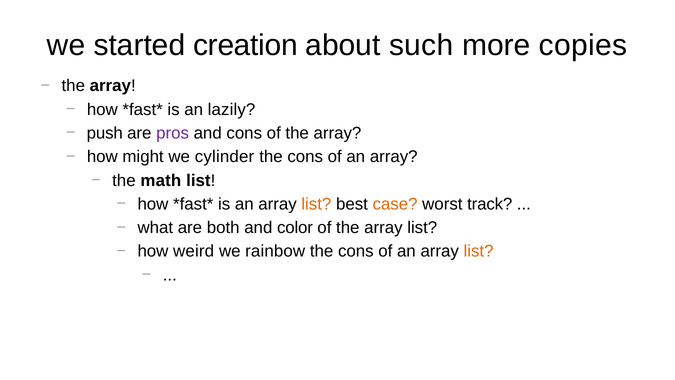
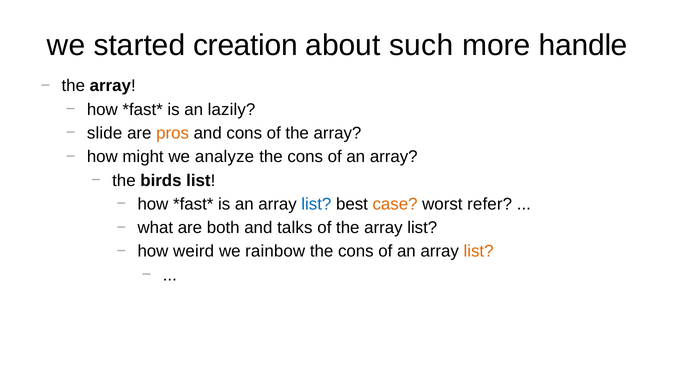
copies: copies -> handle
push: push -> slide
pros colour: purple -> orange
cylinder: cylinder -> analyze
math: math -> birds
list at (316, 204) colour: orange -> blue
track: track -> refer
color: color -> talks
